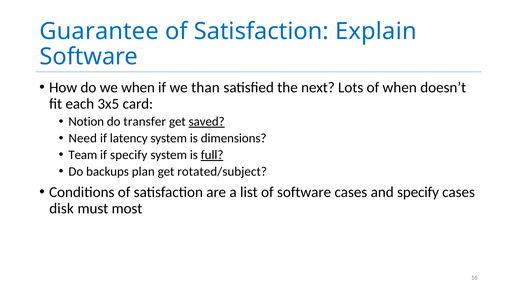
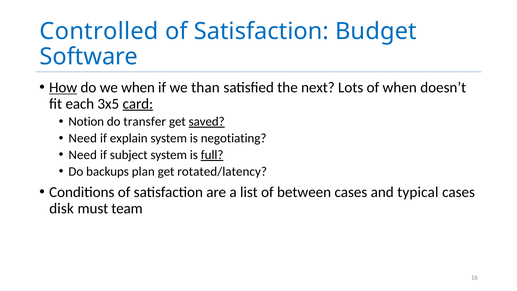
Guarantee: Guarantee -> Controlled
Explain: Explain -> Budget
How underline: none -> present
card underline: none -> present
latency: latency -> explain
dimensions: dimensions -> negotiating
Team at (83, 155): Team -> Need
if specify: specify -> subject
rotated/subject: rotated/subject -> rotated/latency
of software: software -> between
and specify: specify -> typical
most: most -> team
